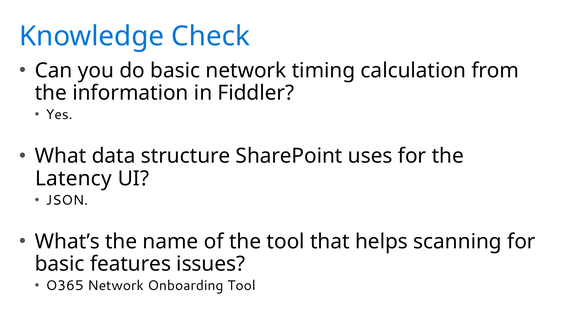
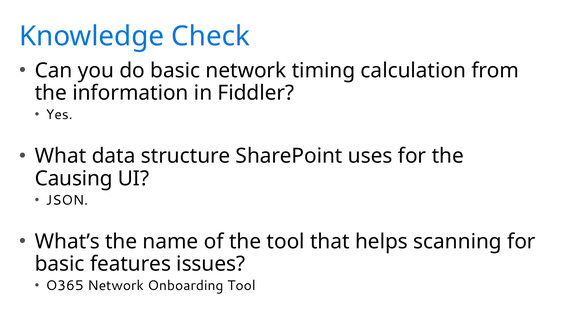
Latency: Latency -> Causing
